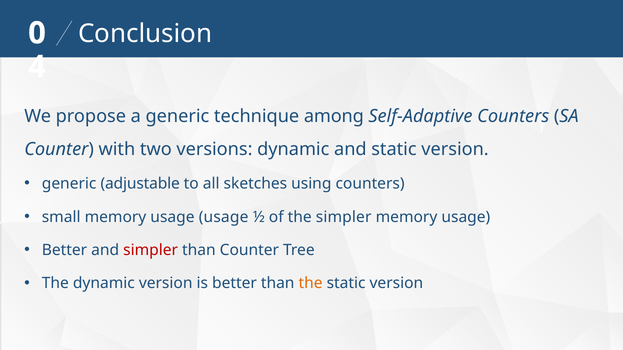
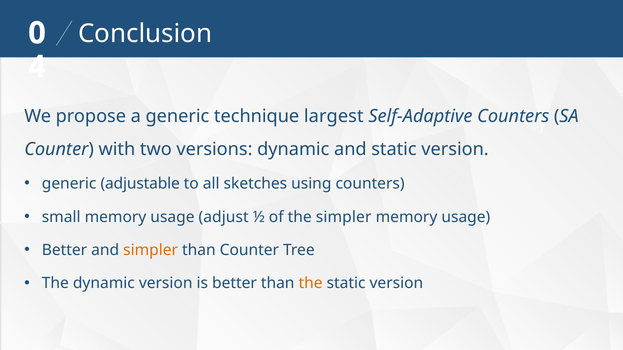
among: among -> largest
usage usage: usage -> adjust
simpler at (151, 250) colour: red -> orange
